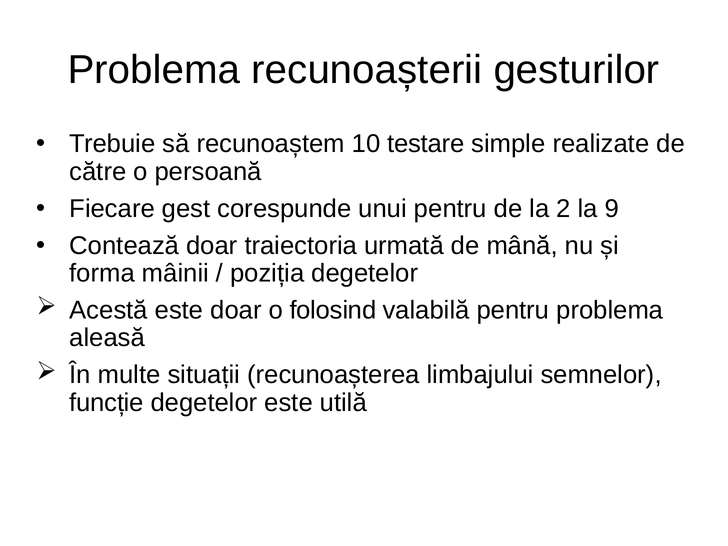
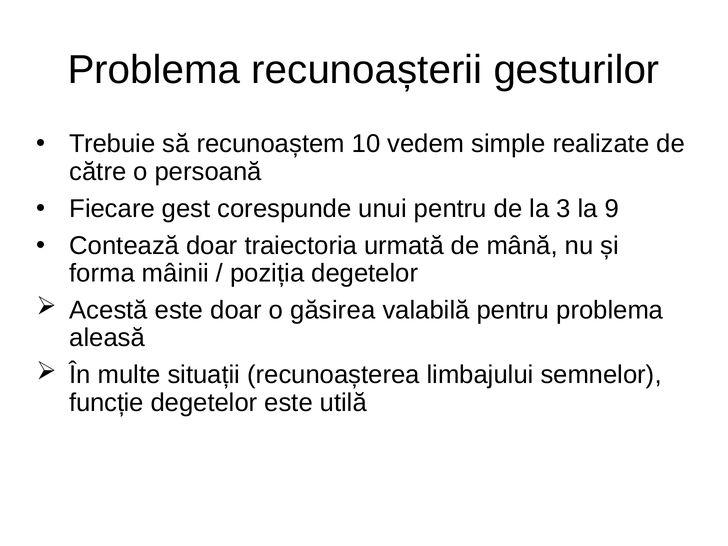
testare: testare -> vedem
2: 2 -> 3
folosind: folosind -> găsirea
